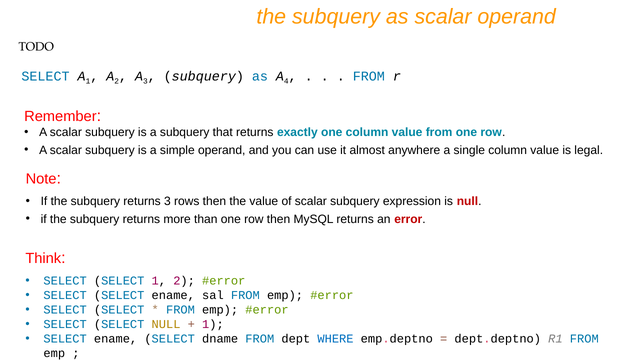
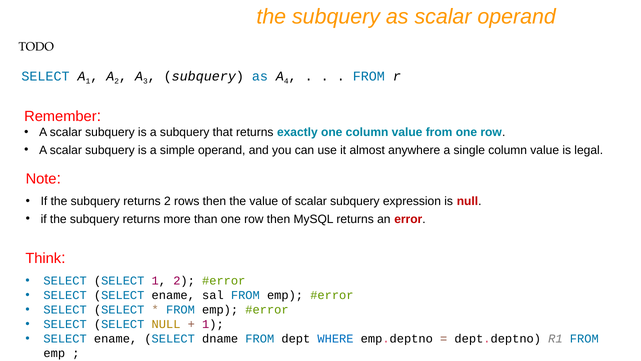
returns 3: 3 -> 2
